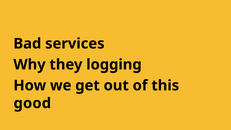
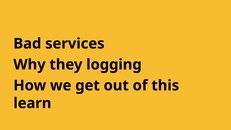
good: good -> learn
